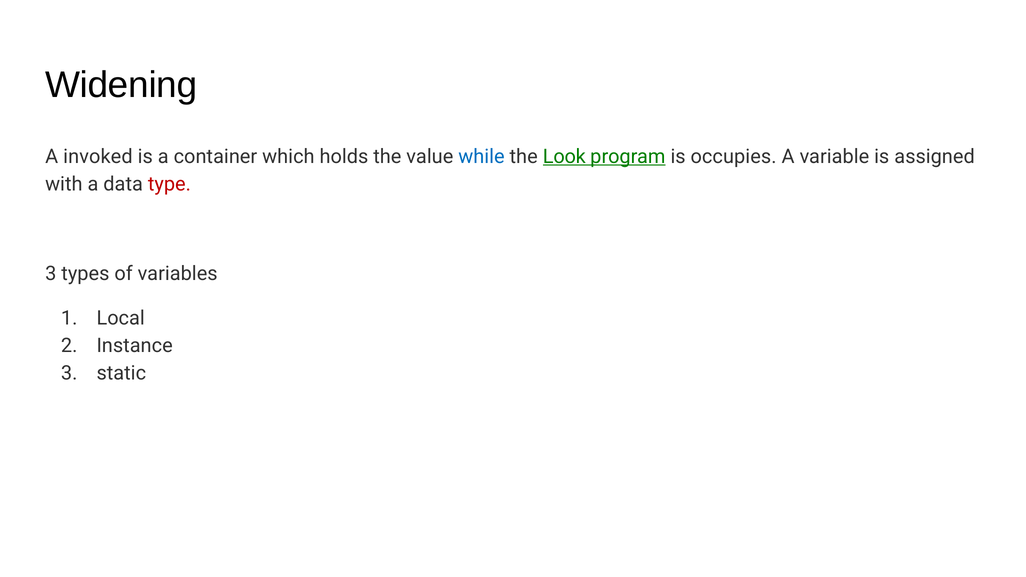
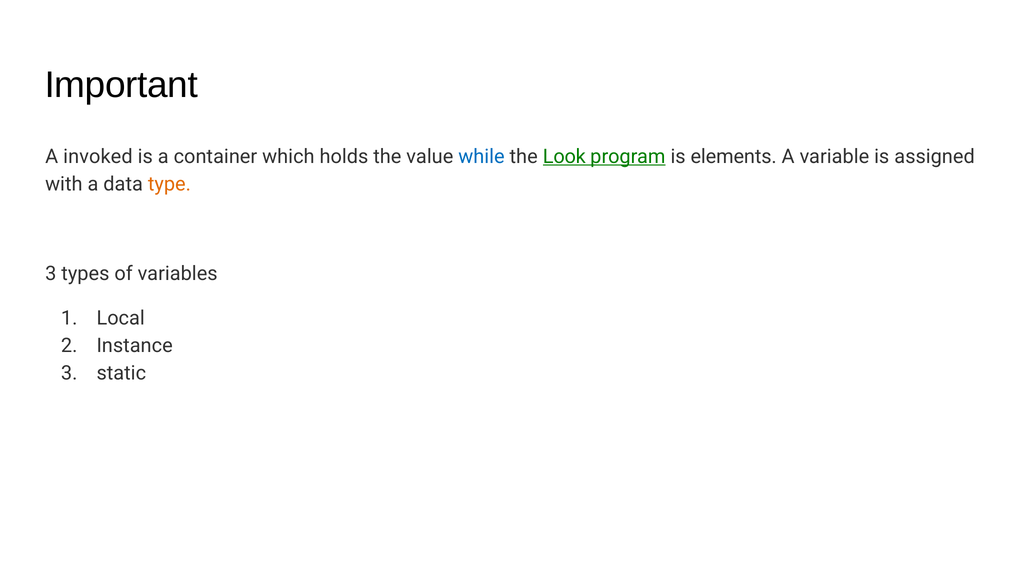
Widening: Widening -> Important
occupies: occupies -> elements
type colour: red -> orange
